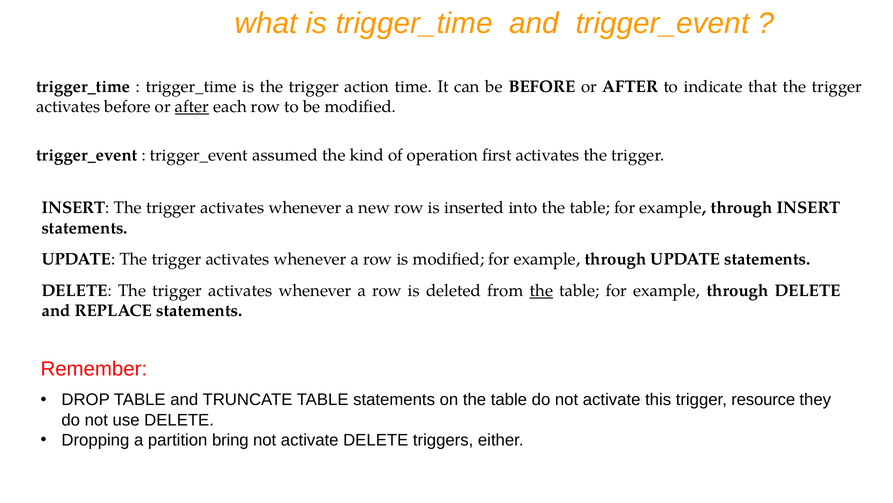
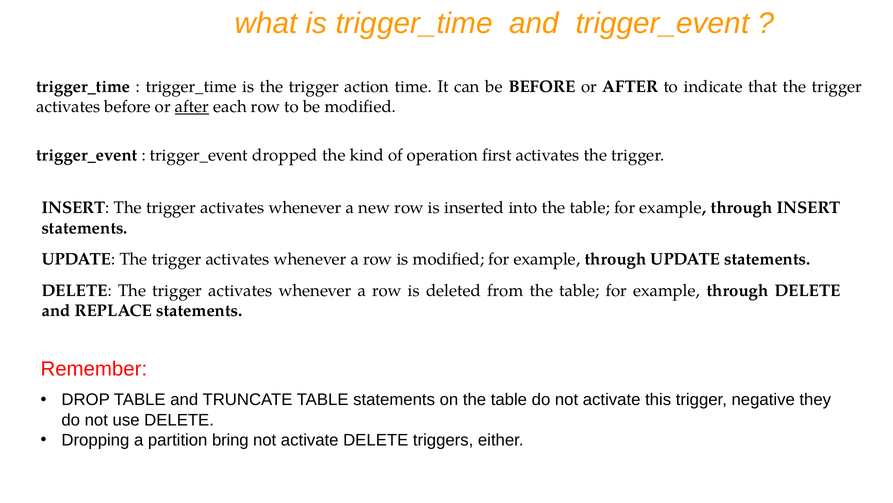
assumed: assumed -> dropped
the at (541, 290) underline: present -> none
resource: resource -> negative
